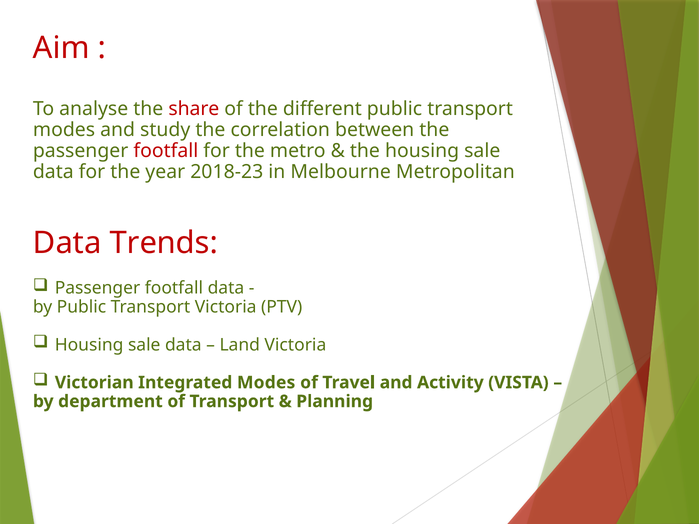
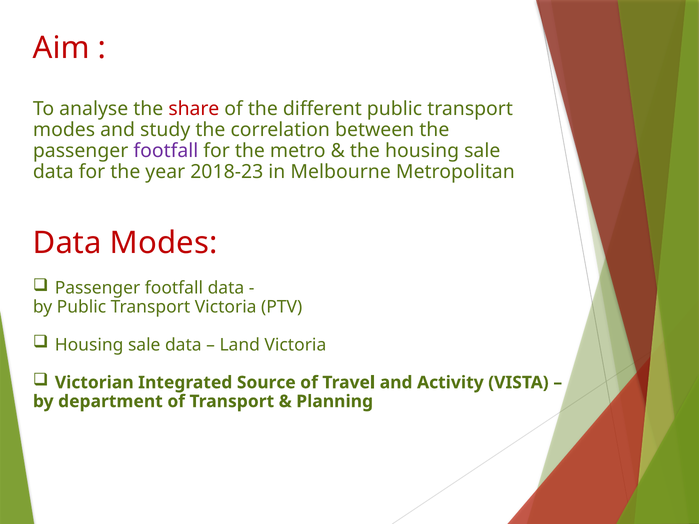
footfall at (166, 151) colour: red -> purple
Data Trends: Trends -> Modes
Integrated Modes: Modes -> Source
